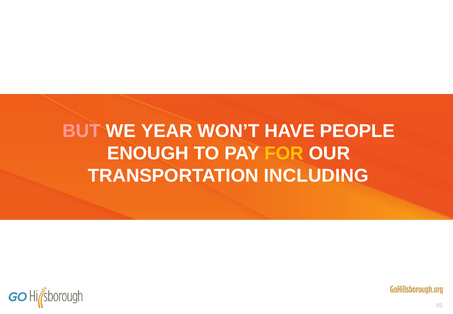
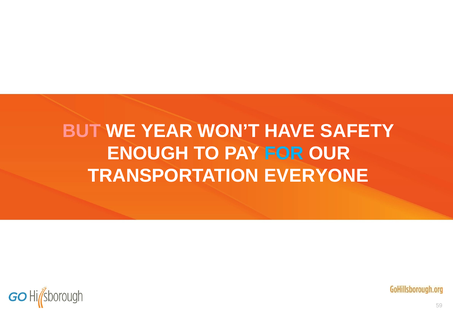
PEOPLE: PEOPLE -> SAFETY
FOR colour: yellow -> light blue
INCLUDING: INCLUDING -> EVERYONE
